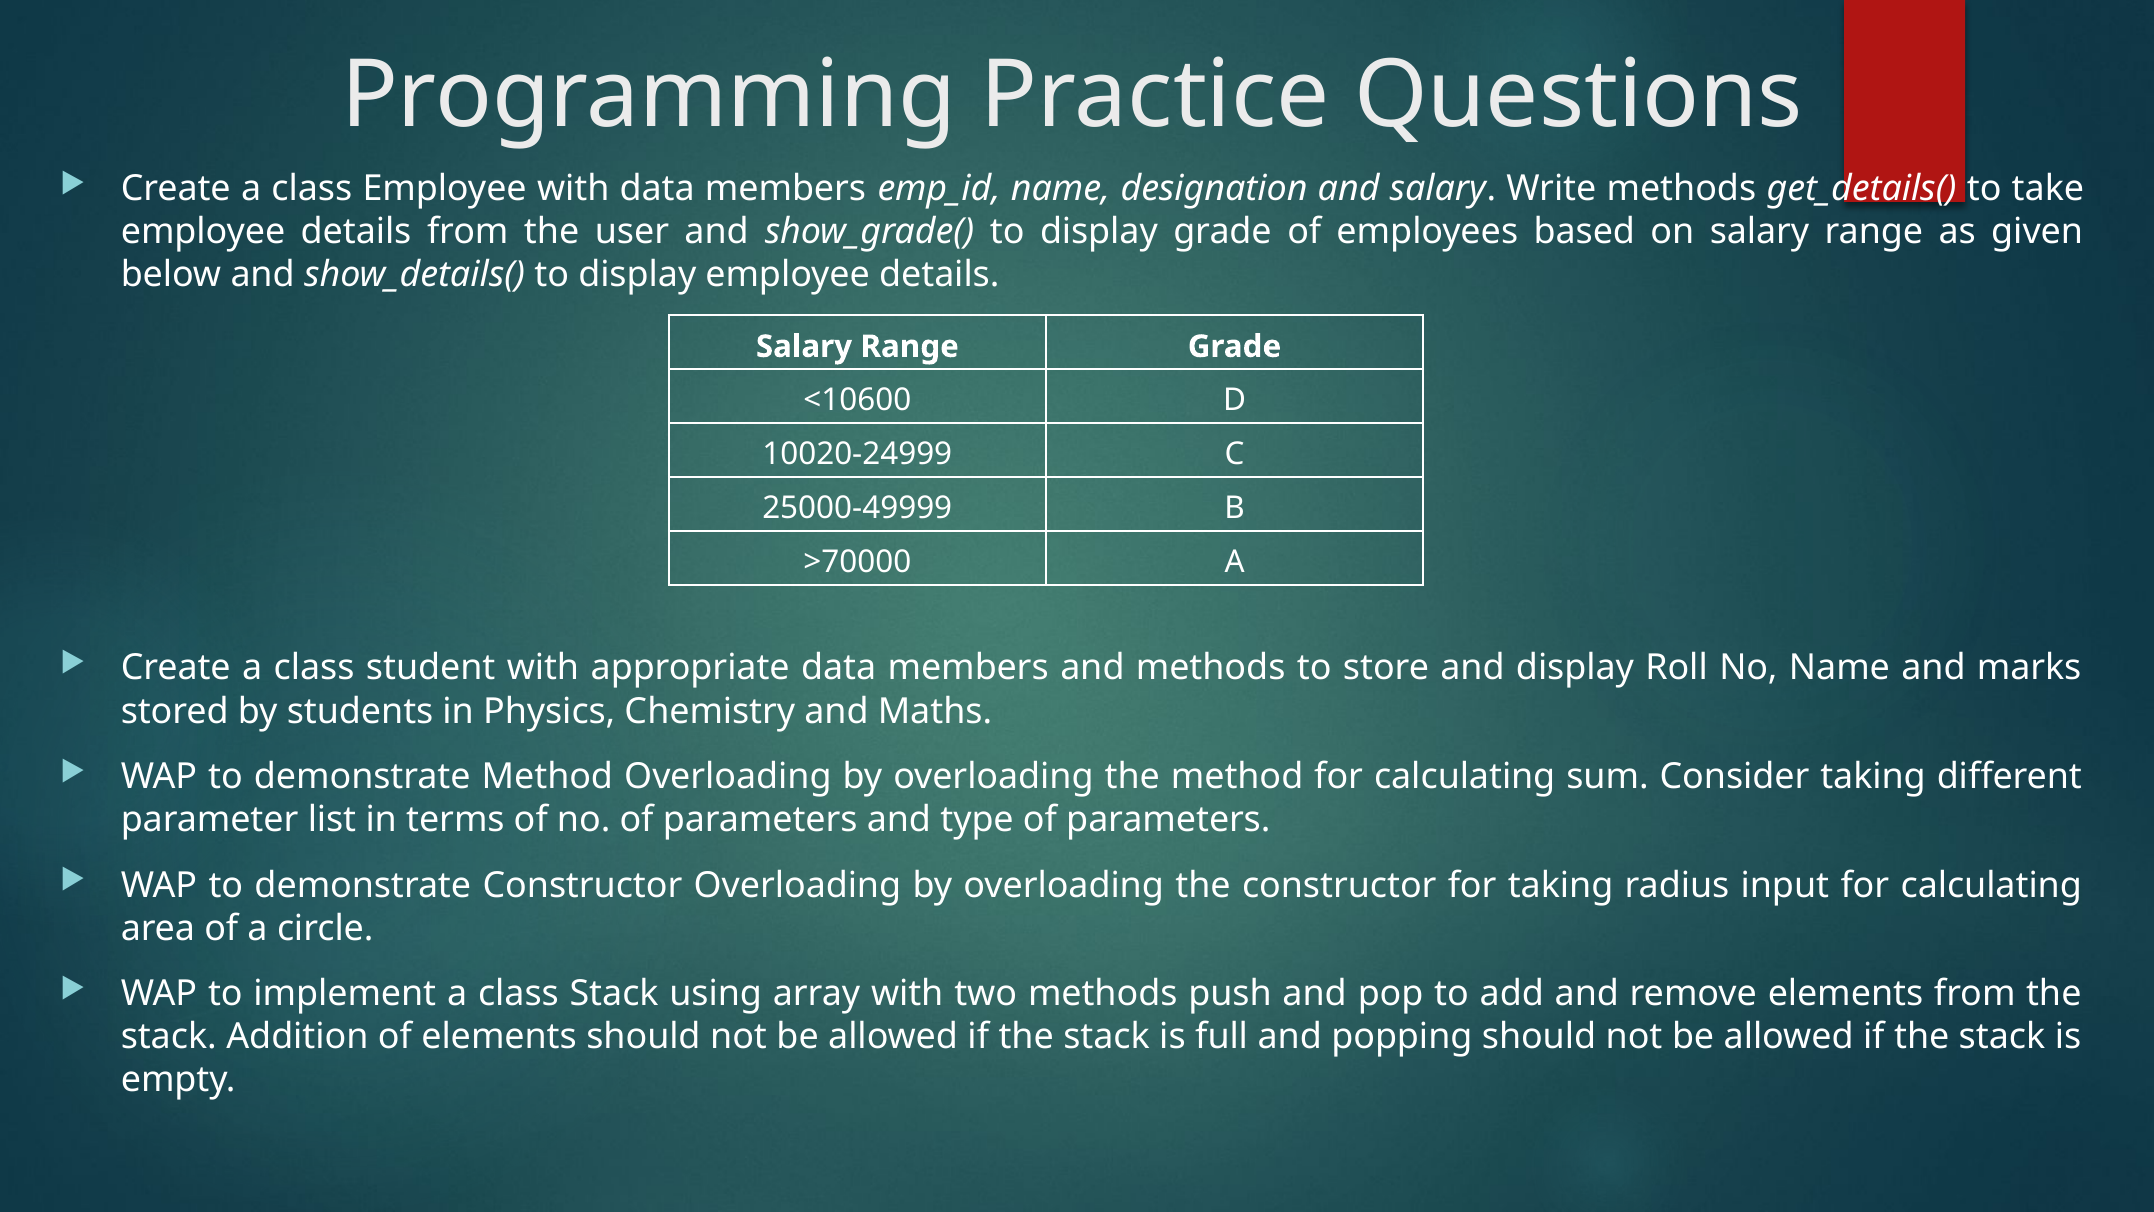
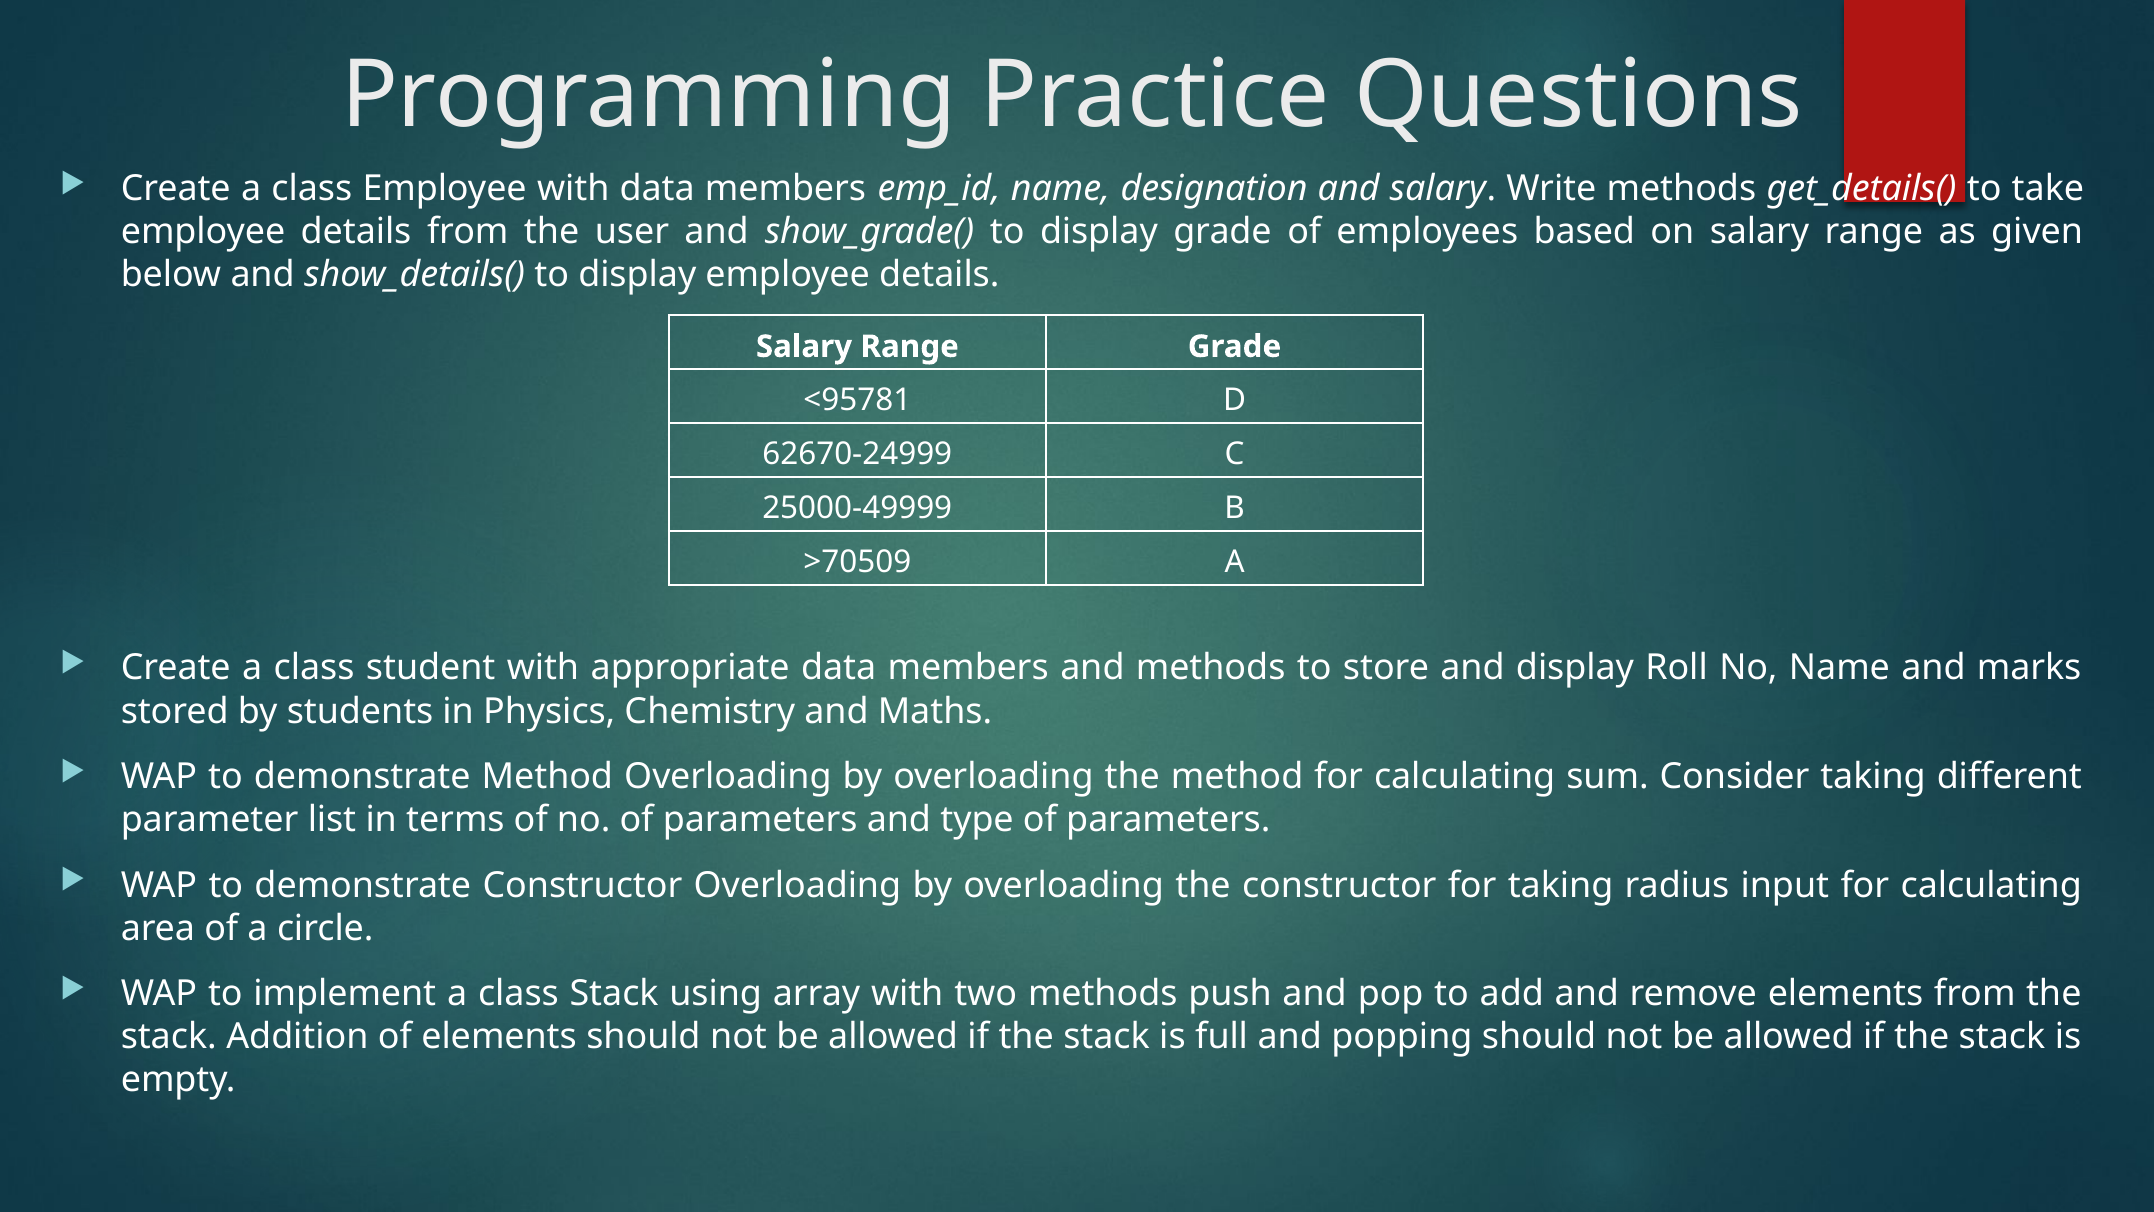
<10600: <10600 -> <95781
10020-24999: 10020-24999 -> 62670-24999
>70000: >70000 -> >70509
